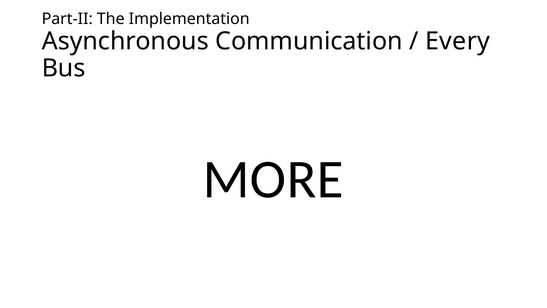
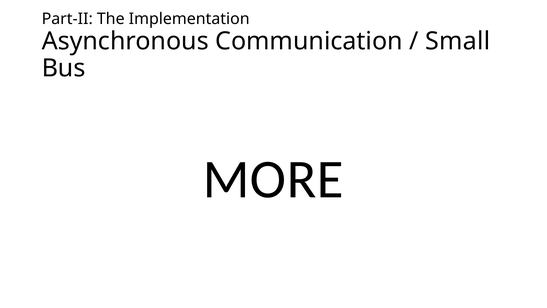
Every: Every -> Small
